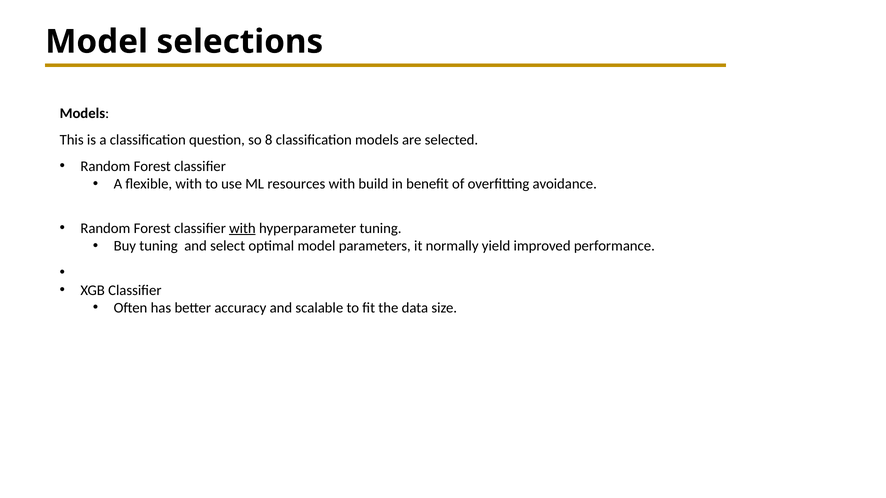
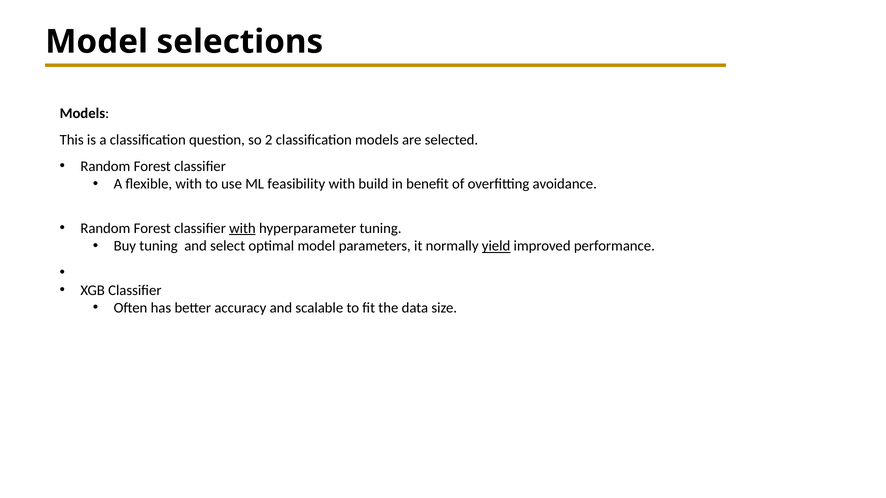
8: 8 -> 2
resources: resources -> feasibility
yield underline: none -> present
